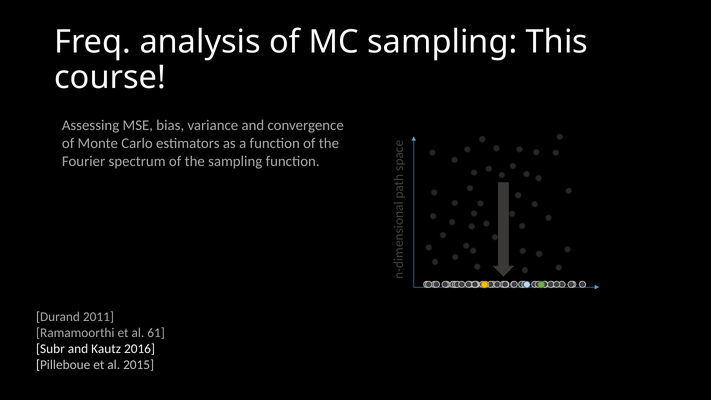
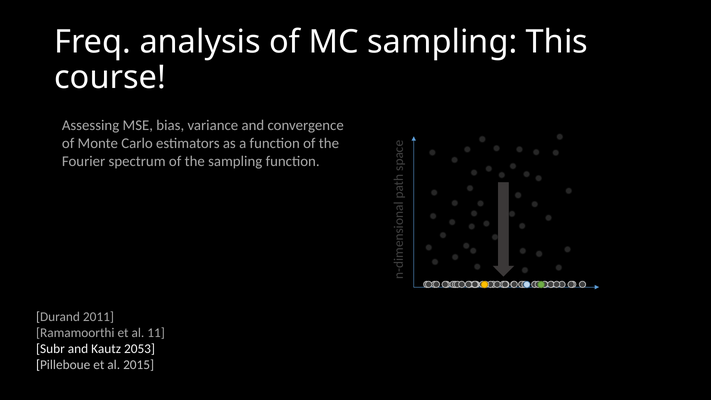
61: 61 -> 11
2016: 2016 -> 2053
